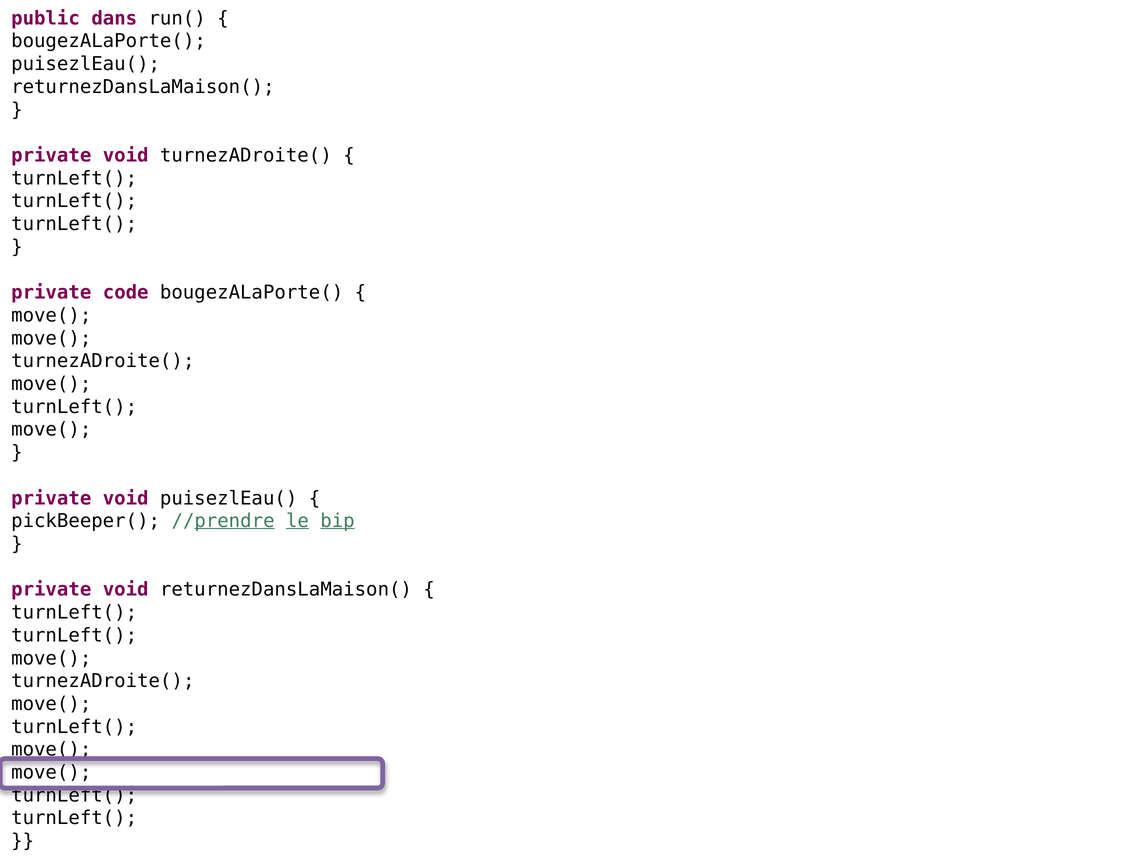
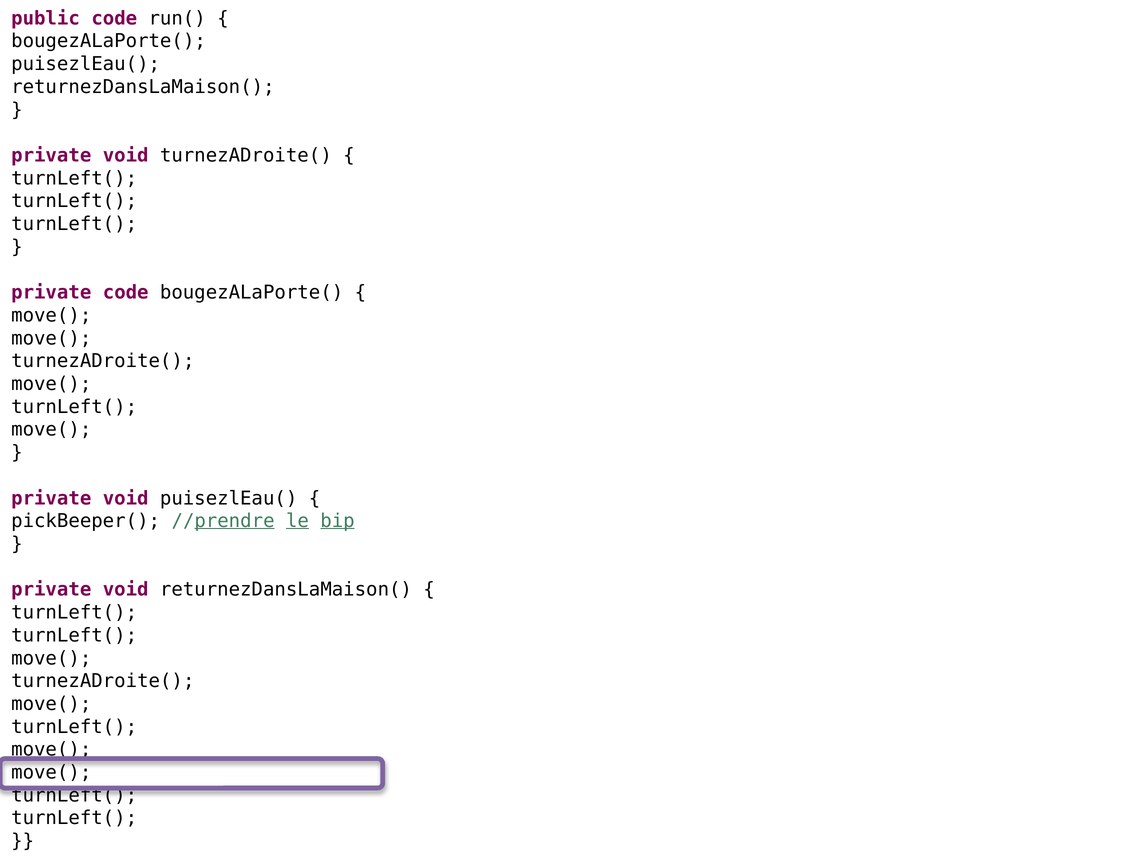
public dans: dans -> code
